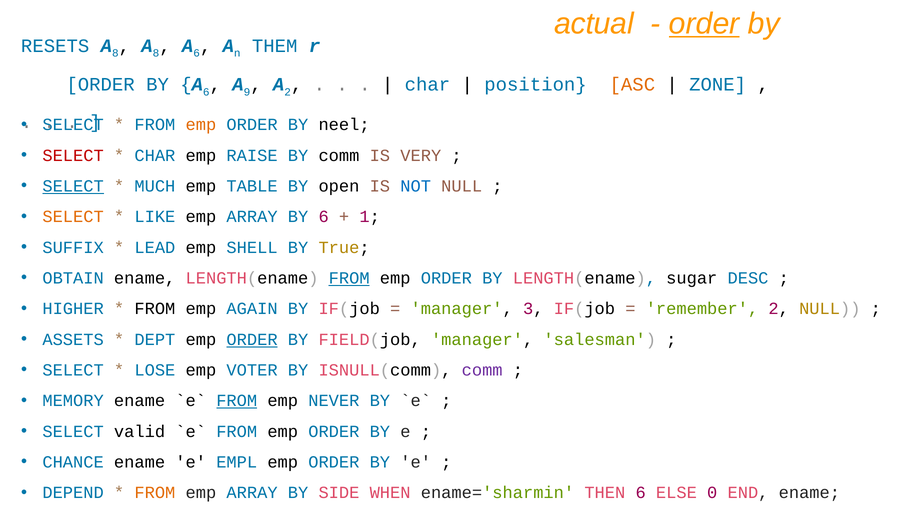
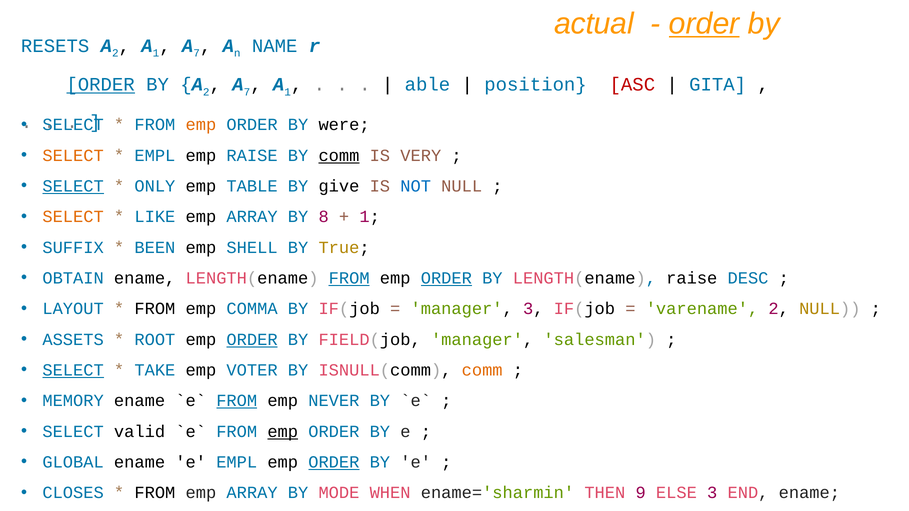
8 at (115, 53): 8 -> 2
8 at (156, 53): 8 -> 1
6 at (197, 53): 6 -> 7
THEM: THEM -> NAME
ORDER at (101, 85) underline: none -> present
6 at (206, 92): 6 -> 2
9 at (247, 92): 9 -> 7
2 at (288, 92): 2 -> 1
char at (427, 85): char -> able
ASC colour: orange -> red
ZONE: ZONE -> GITA
neel: neel -> were
SELECT at (73, 156) colour: red -> orange
CHAR at (155, 156): CHAR -> EMPL
comm at (339, 156) underline: none -> present
MUCH: MUCH -> ONLY
open: open -> give
BY 6: 6 -> 8
LEAD: LEAD -> BEEN
ORDER at (446, 278) underline: none -> present
LENGTH(ename sugar: sugar -> raise
HIGHER: HIGHER -> LAYOUT
AGAIN: AGAIN -> COMMA
remember: remember -> varename
DEPT: DEPT -> ROOT
SELECT at (73, 370) underline: none -> present
LOSE: LOSE -> TAKE
comm at (482, 370) colour: purple -> orange
emp at (283, 432) underline: none -> present
CHANCE: CHANCE -> GLOBAL
ORDER at (334, 462) underline: none -> present
DEPEND: DEPEND -> CLOSES
FROM at (155, 493) colour: orange -> black
SIDE: SIDE -> MODE
THEN 6: 6 -> 9
ELSE 0: 0 -> 3
